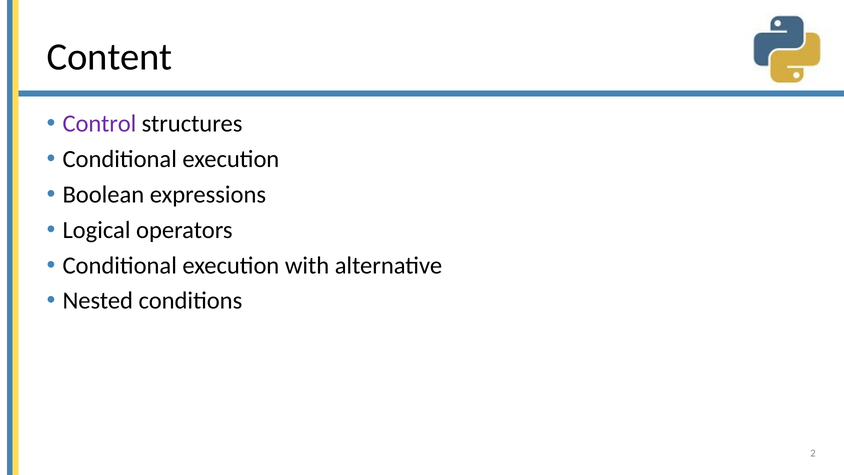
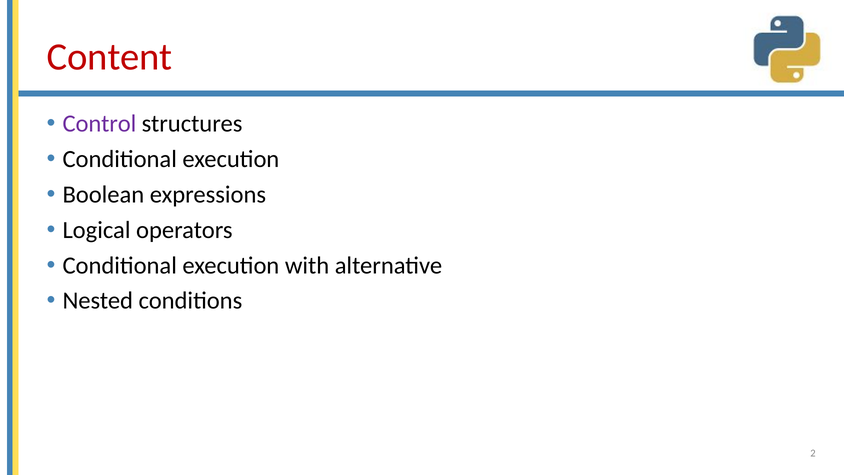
Content colour: black -> red
